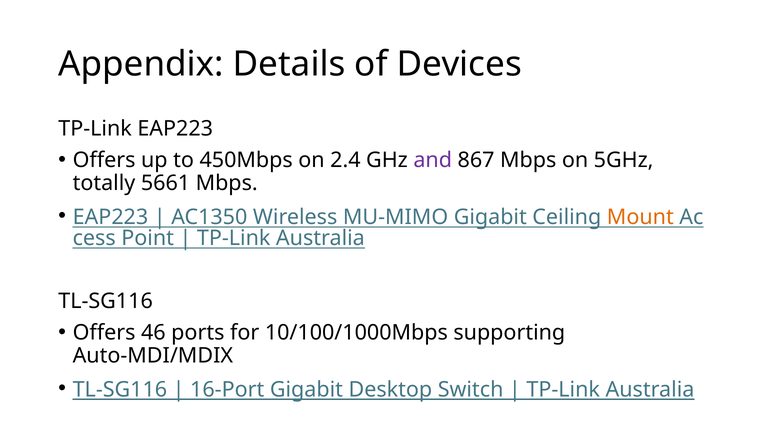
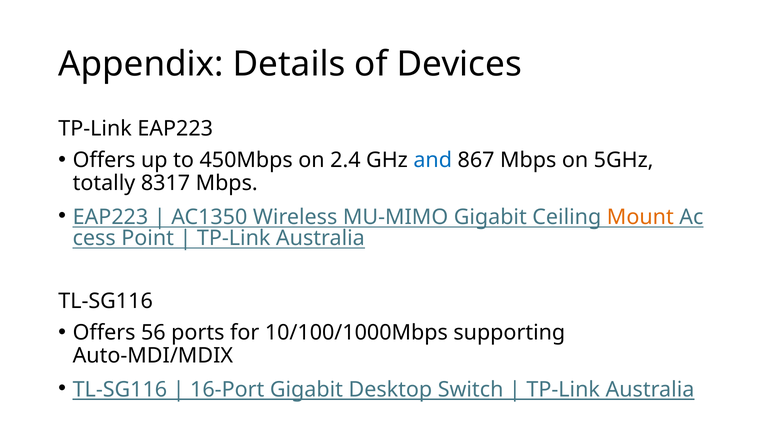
and colour: purple -> blue
5661: 5661 -> 8317
46: 46 -> 56
